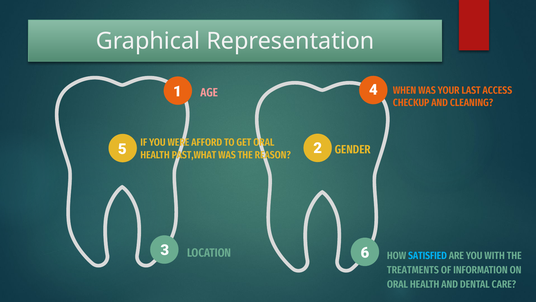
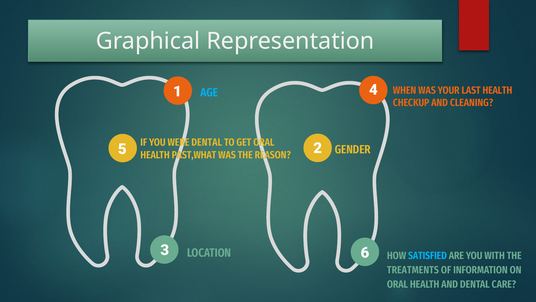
LAST ACCESS: ACCESS -> HEALTH
AGE colour: pink -> light blue
WERE AFFORD: AFFORD -> DENTAL
